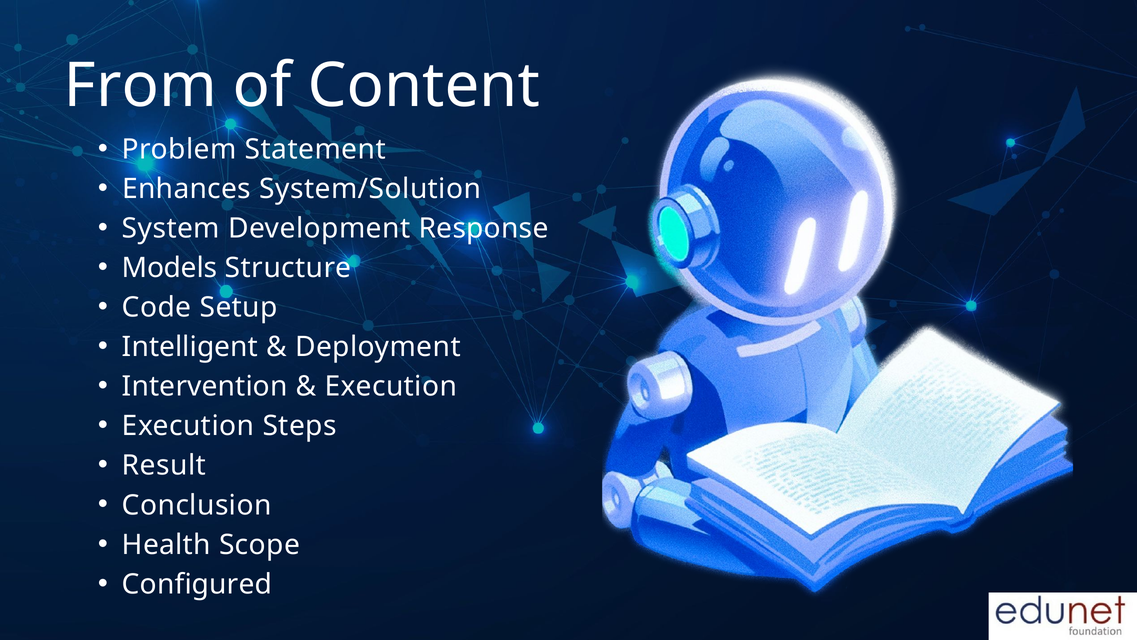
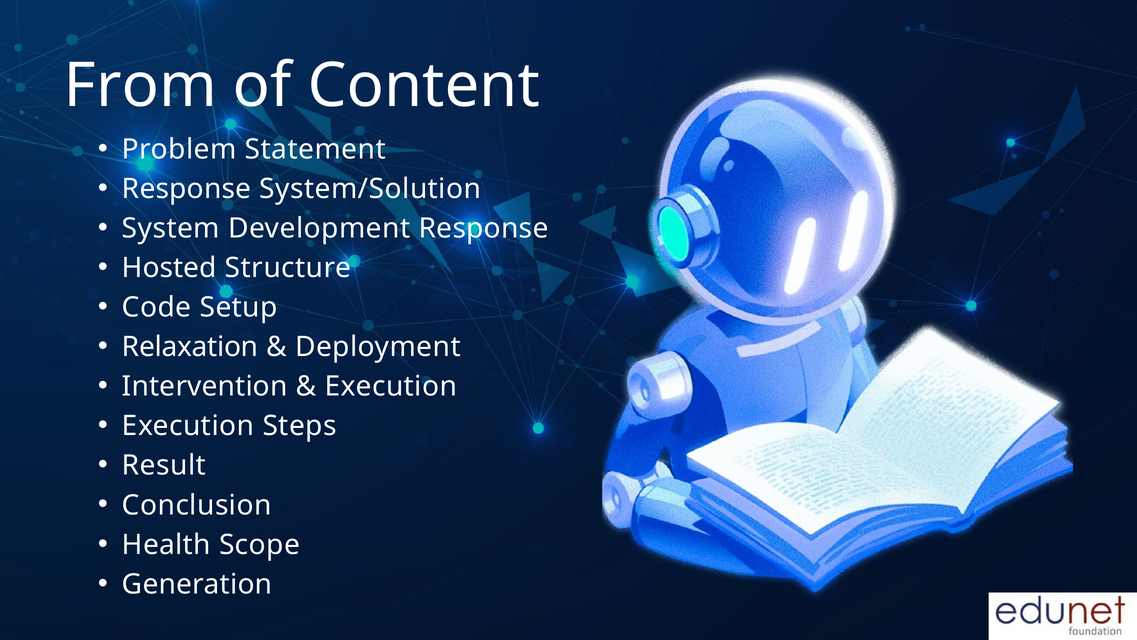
Enhances at (187, 189): Enhances -> Response
Models: Models -> Hosted
Intelligent: Intelligent -> Relaxation
Configured: Configured -> Generation
